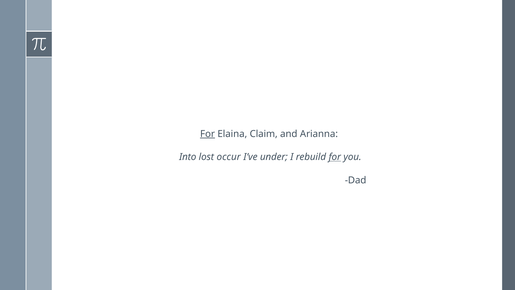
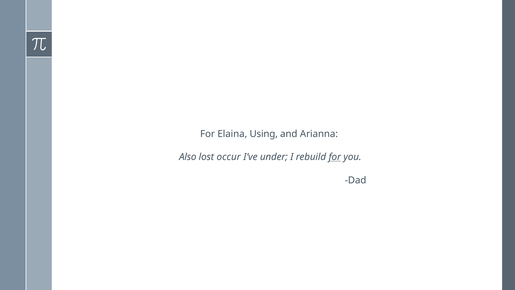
For at (208, 134) underline: present -> none
Claim: Claim -> Using
Into: Into -> Also
